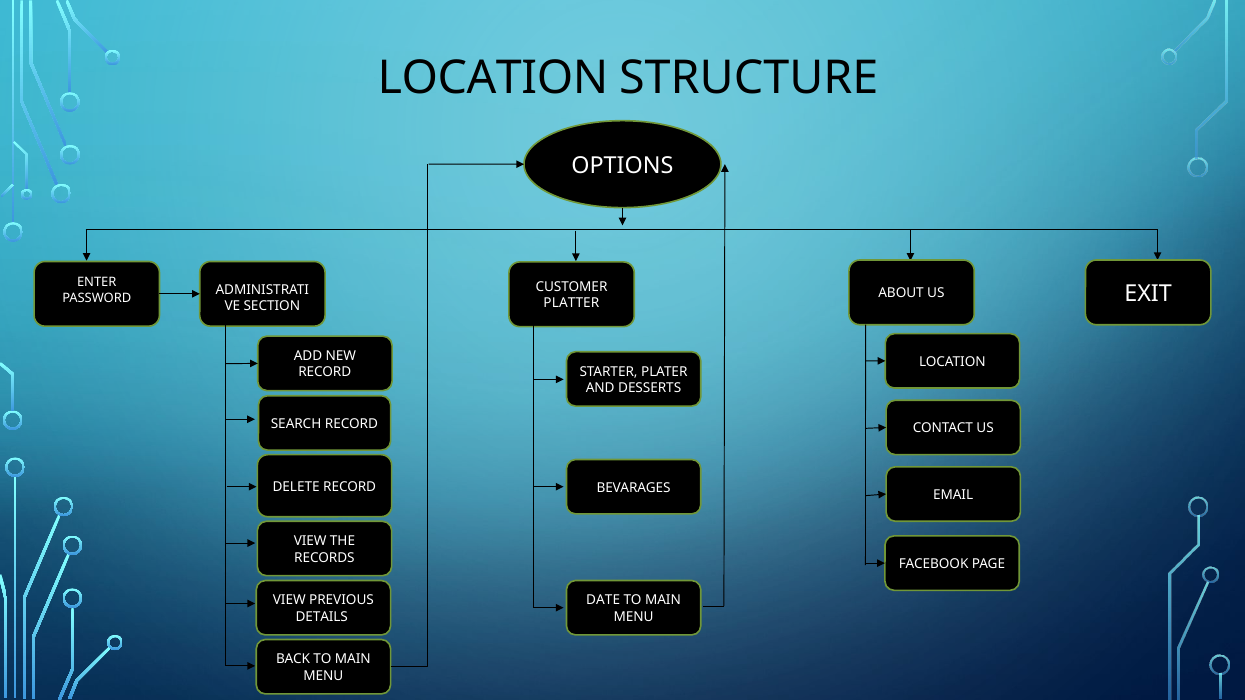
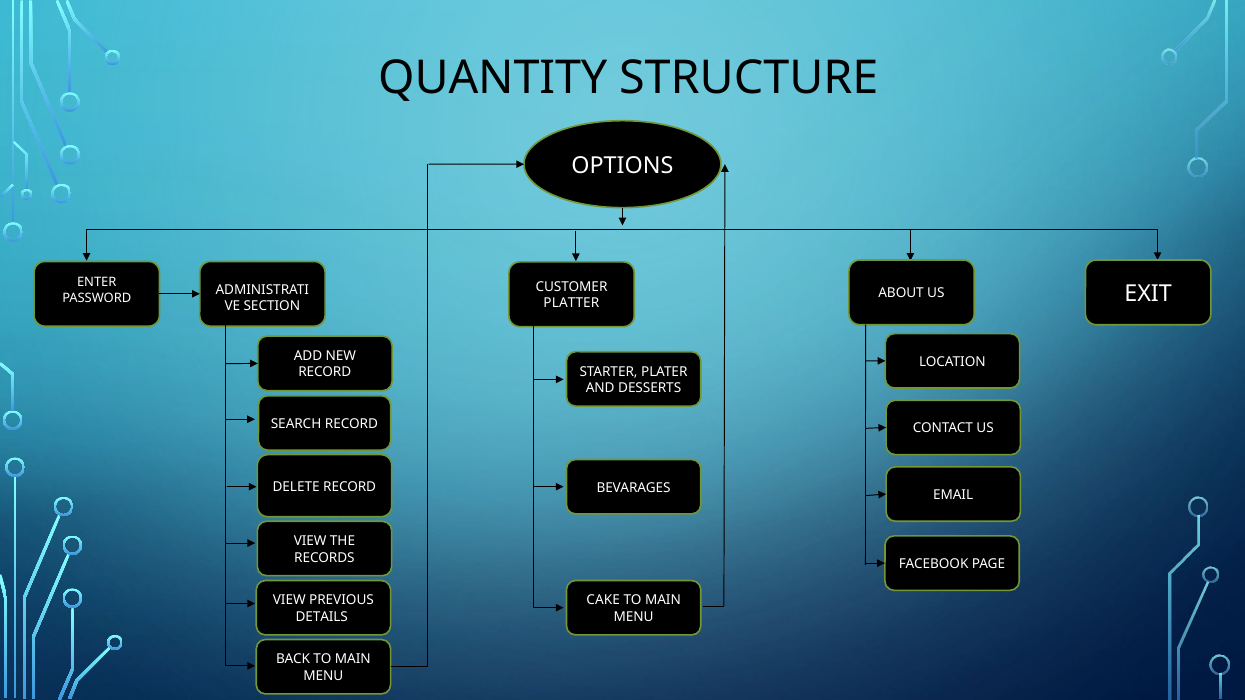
LOCATION at (493, 78): LOCATION -> QUANTITY
DATE: DATE -> CAKE
